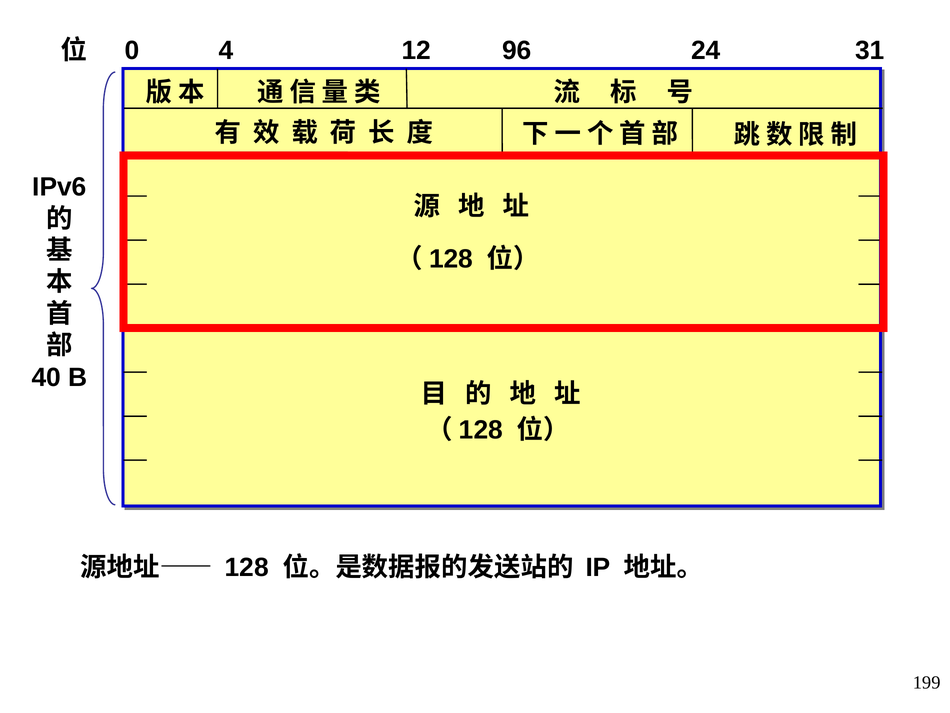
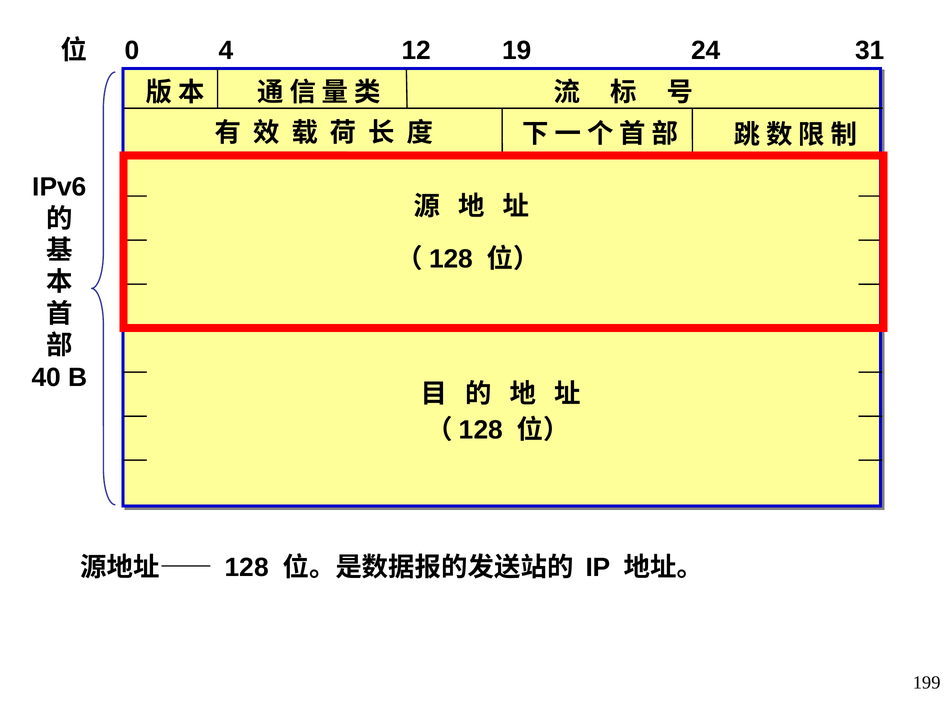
96: 96 -> 19
